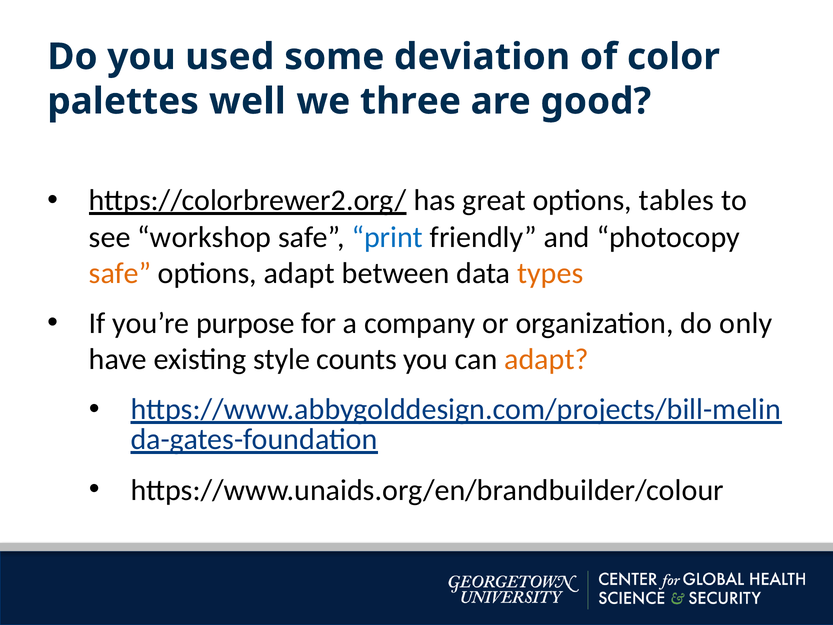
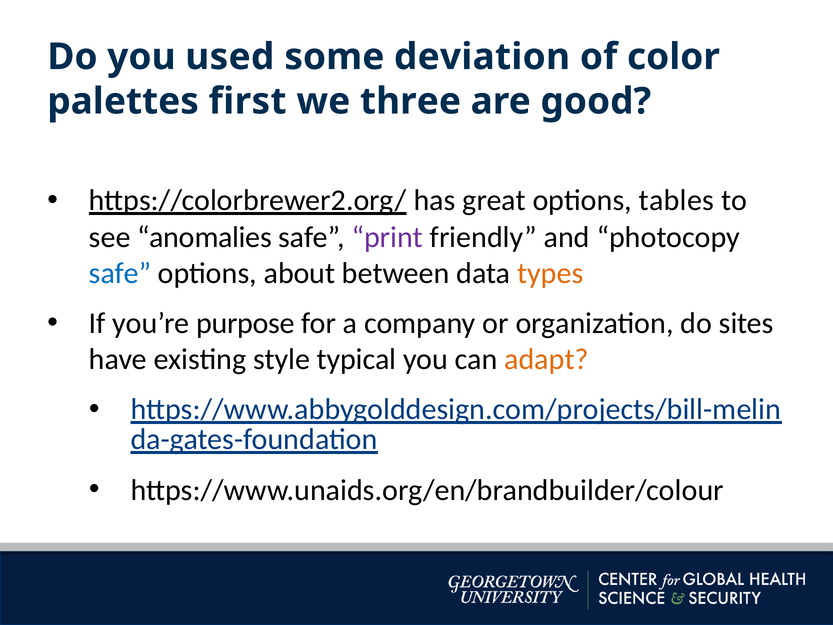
well: well -> first
workshop: workshop -> anomalies
print colour: blue -> purple
safe at (120, 273) colour: orange -> blue
options adapt: adapt -> about
only: only -> sites
counts: counts -> typical
